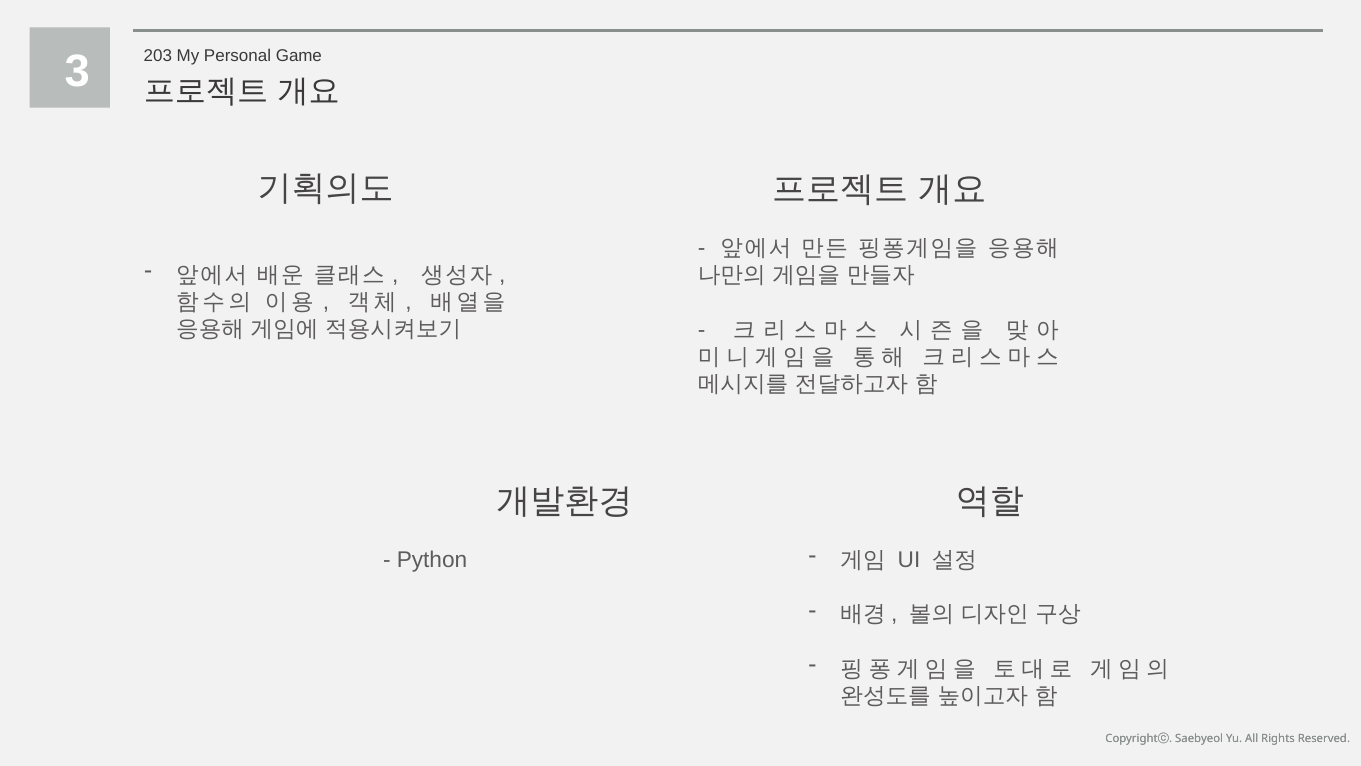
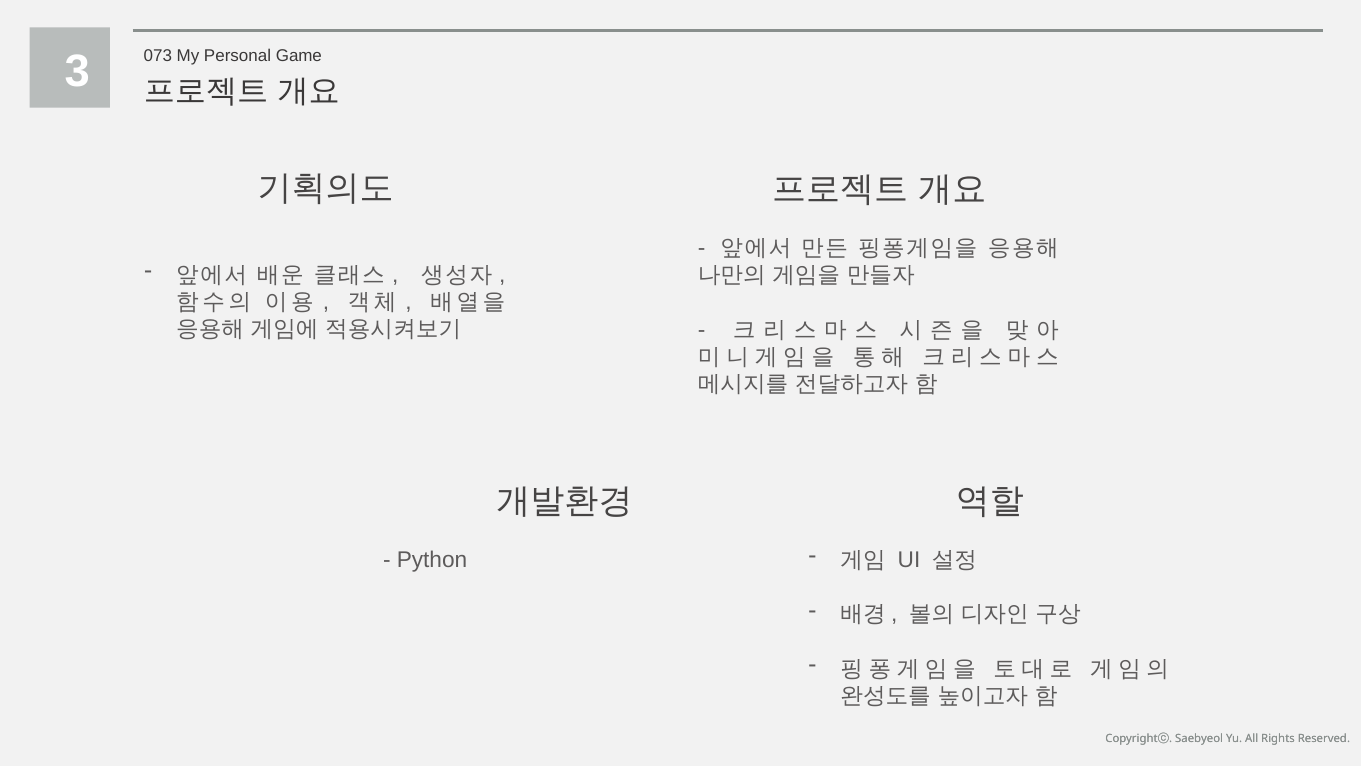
203: 203 -> 073
